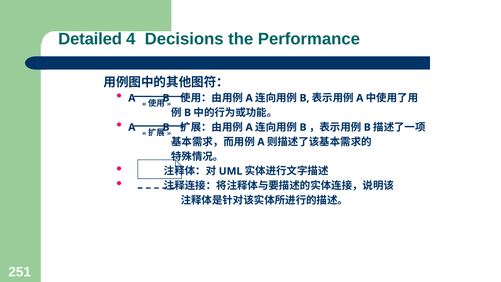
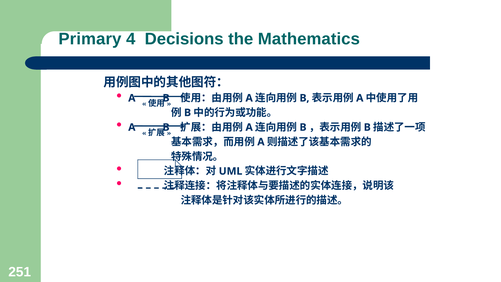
Detailed: Detailed -> Primary
Performance: Performance -> Mathematics
